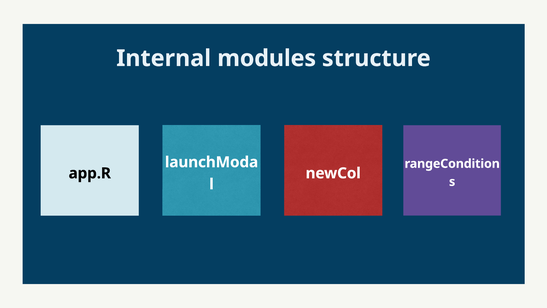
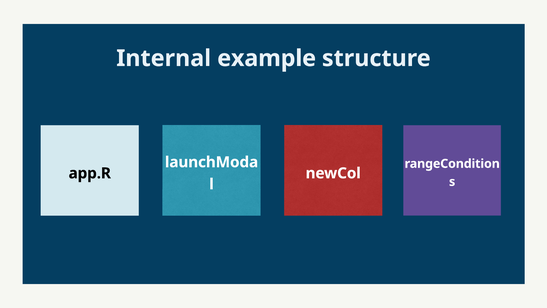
modules: modules -> example
